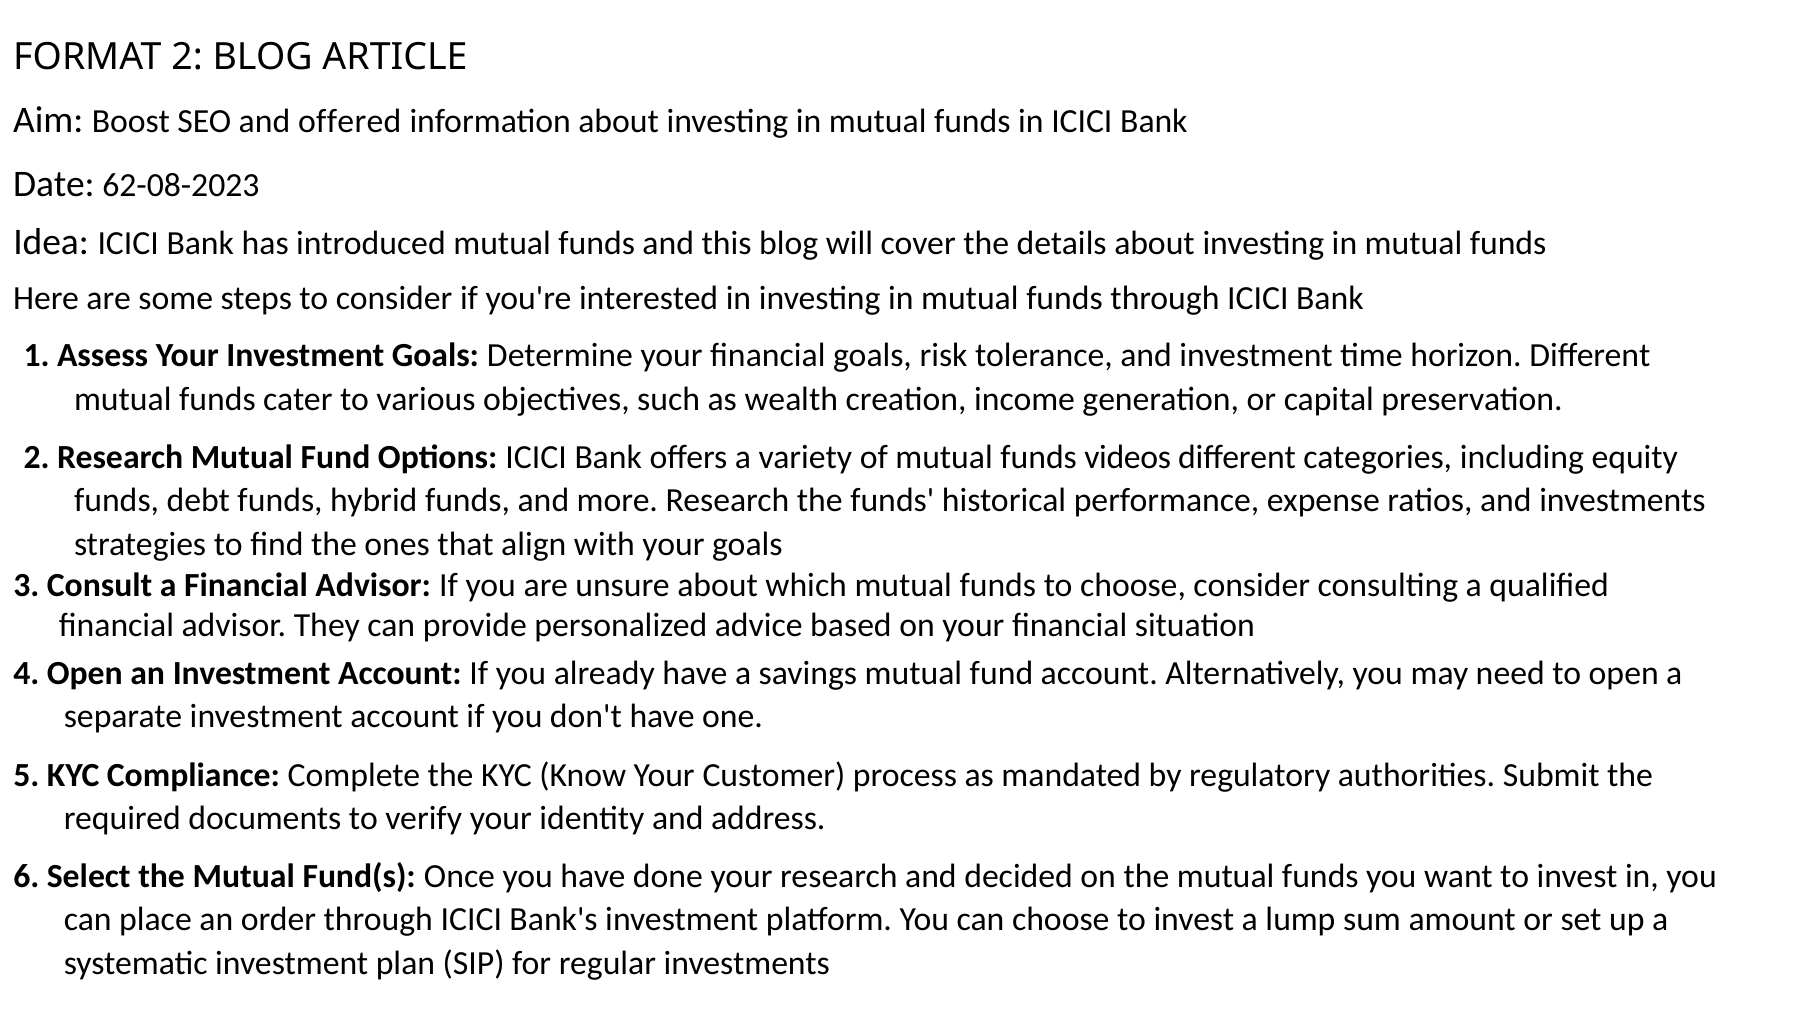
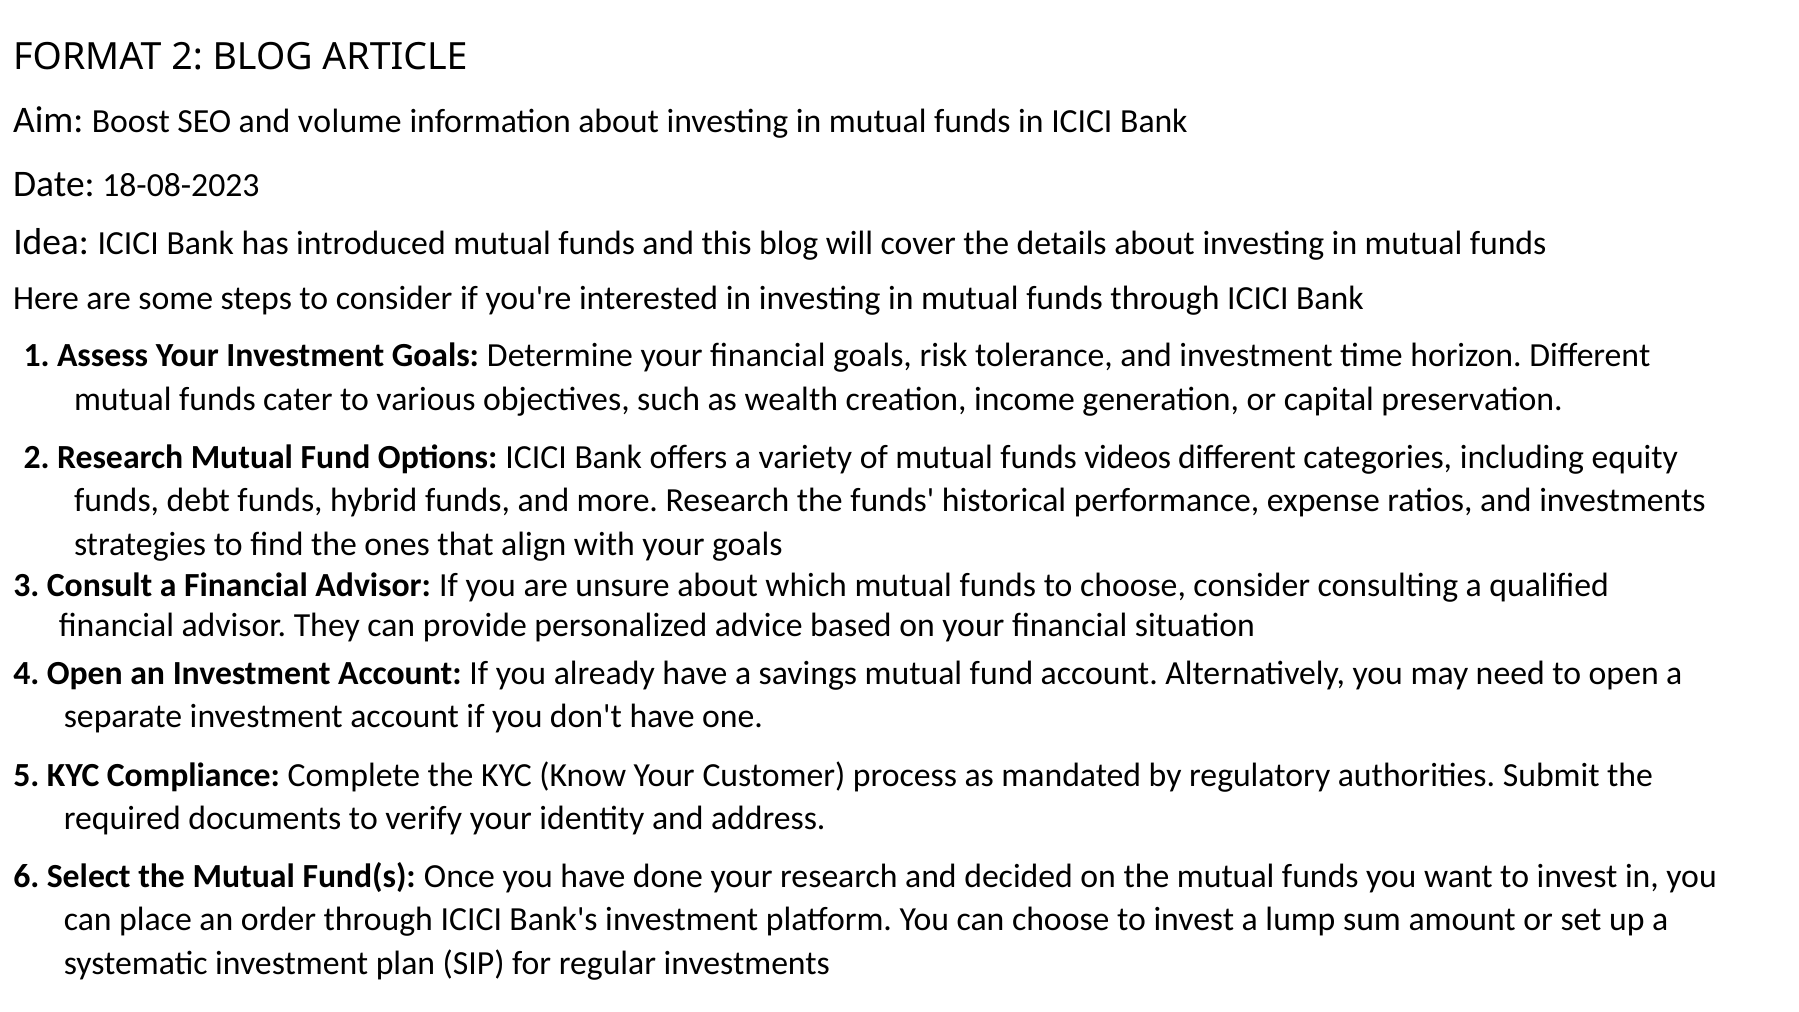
offered: offered -> volume
62-08-2023: 62-08-2023 -> 18-08-2023
